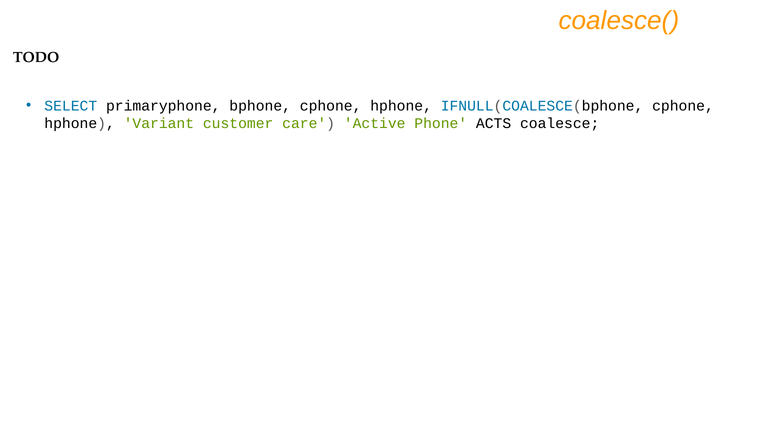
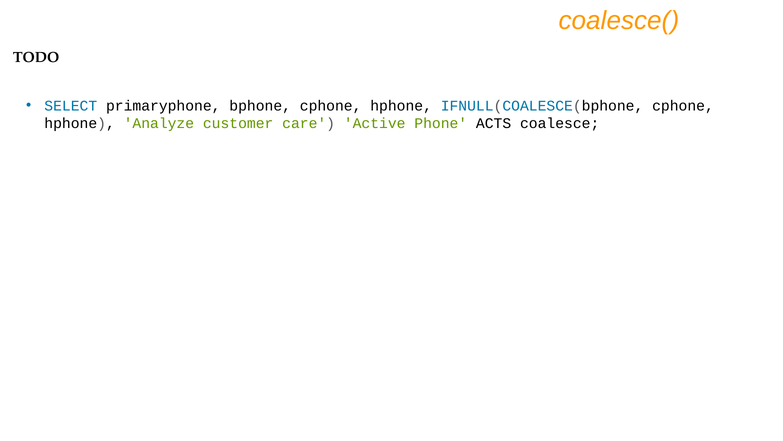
Variant: Variant -> Analyze
